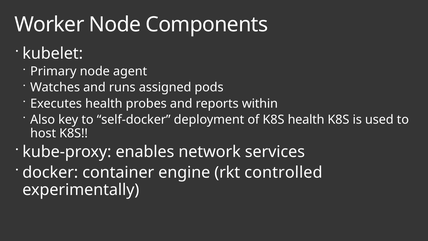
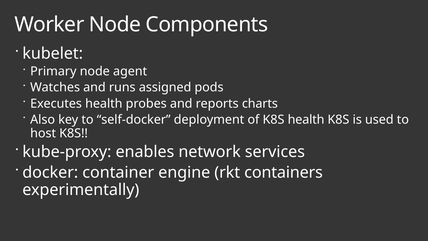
within: within -> charts
controlled: controlled -> containers
